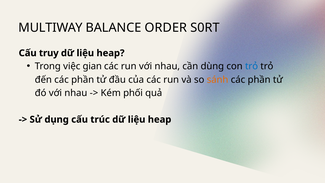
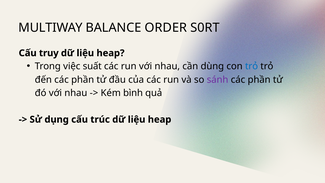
gian: gian -> suất
sánh colour: orange -> purple
phối: phối -> bình
